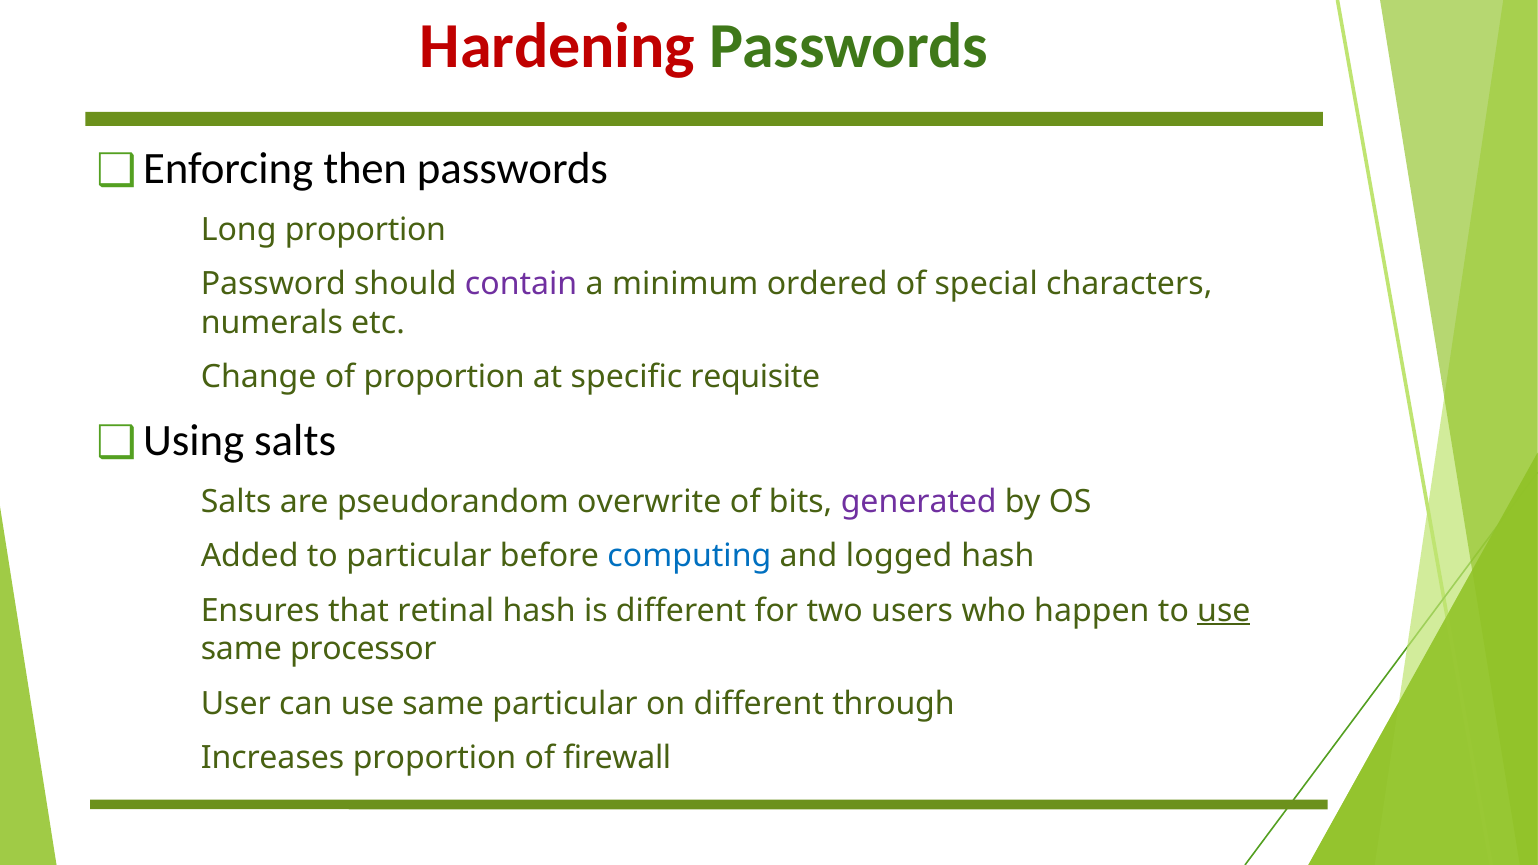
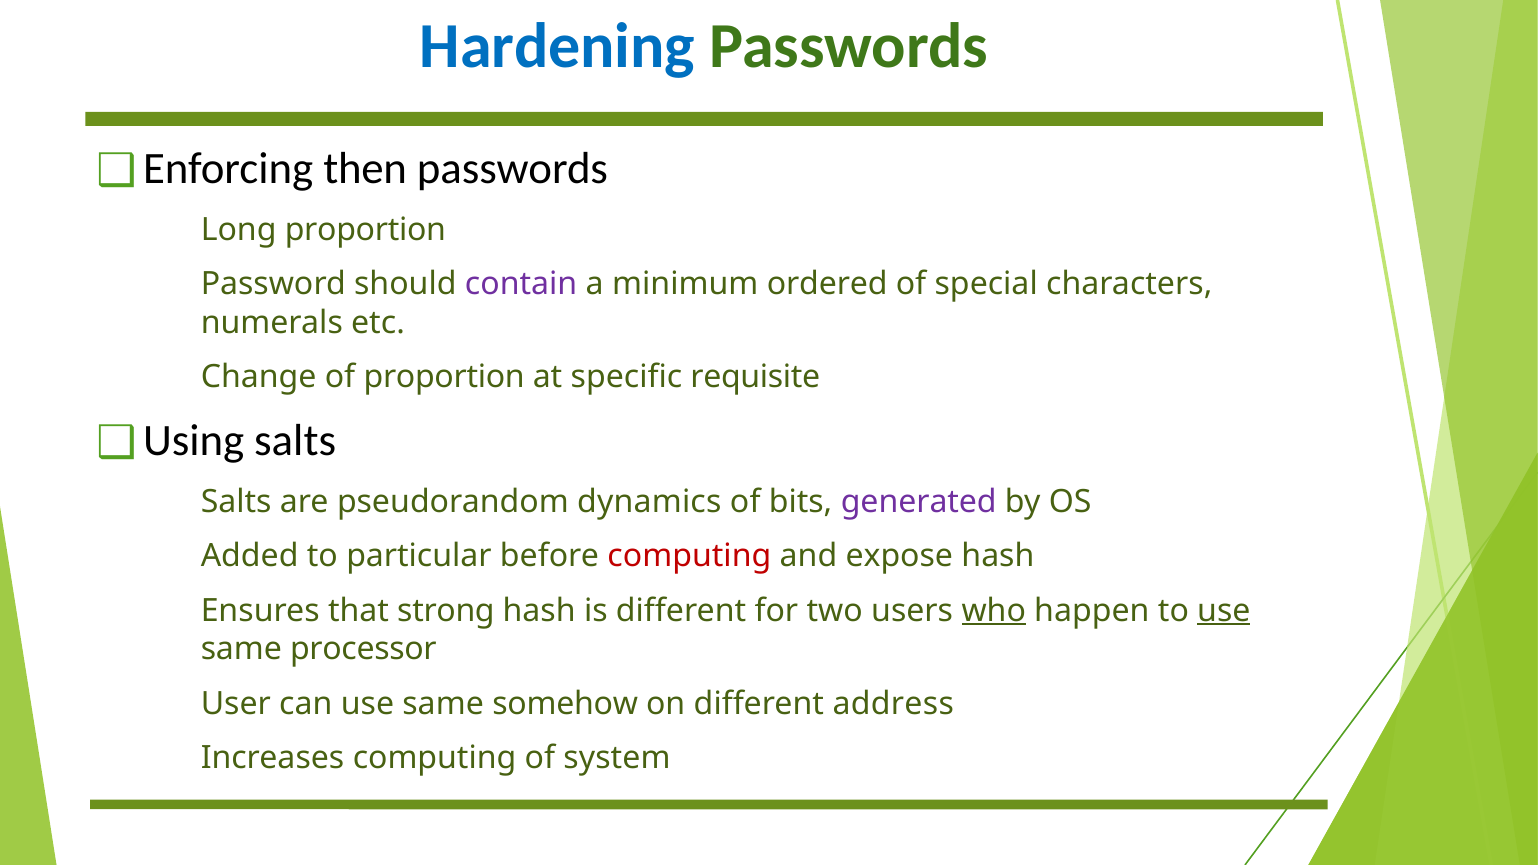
Hardening colour: red -> blue
overwrite: overwrite -> dynamics
computing at (689, 556) colour: blue -> red
logged: logged -> expose
retinal: retinal -> strong
who underline: none -> present
same particular: particular -> somehow
through: through -> address
proportion at (435, 758): proportion -> computing
firewall: firewall -> system
